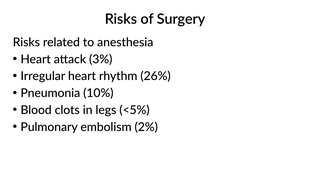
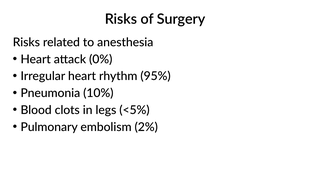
3%: 3% -> 0%
26%: 26% -> 95%
